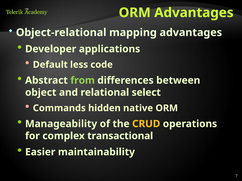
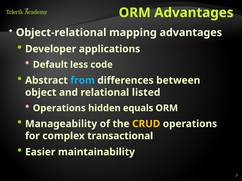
from colour: light green -> light blue
select: select -> listed
Commands at (59, 108): Commands -> Operations
native: native -> equals
